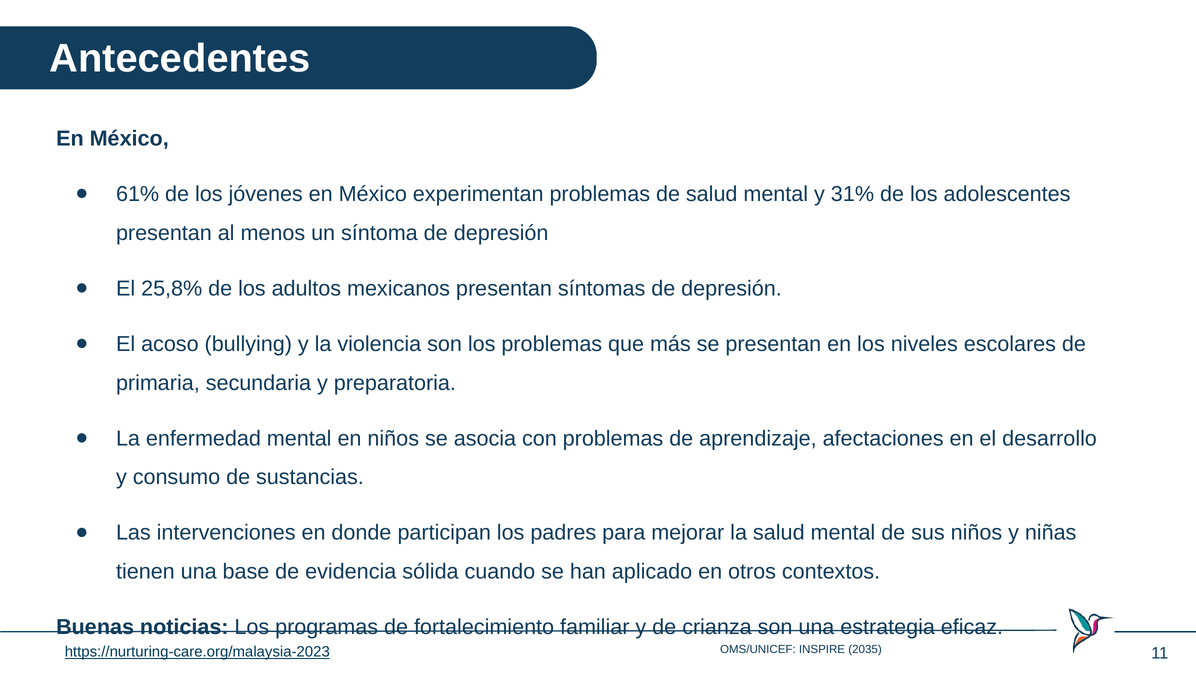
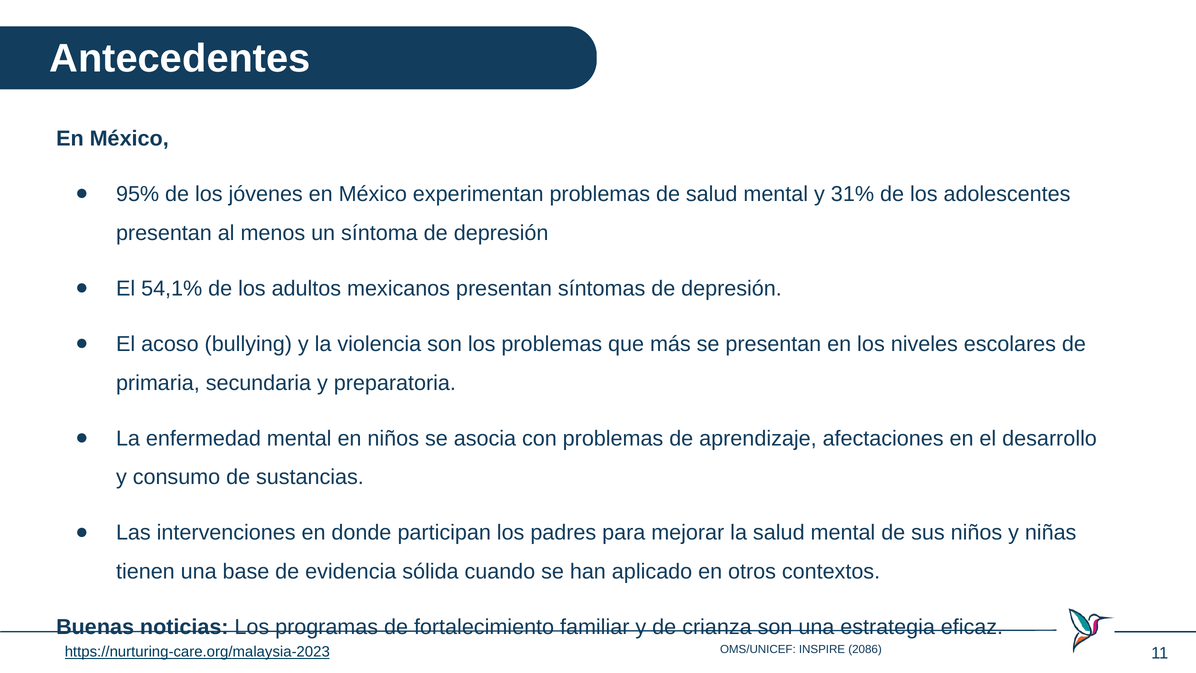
61%: 61% -> 95%
25,8%: 25,8% -> 54,1%
2035: 2035 -> 2086
